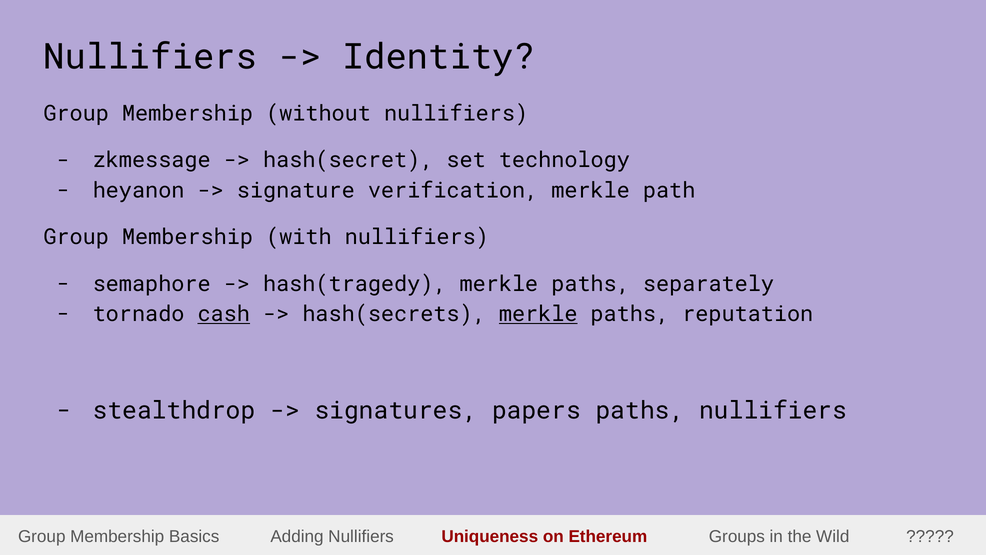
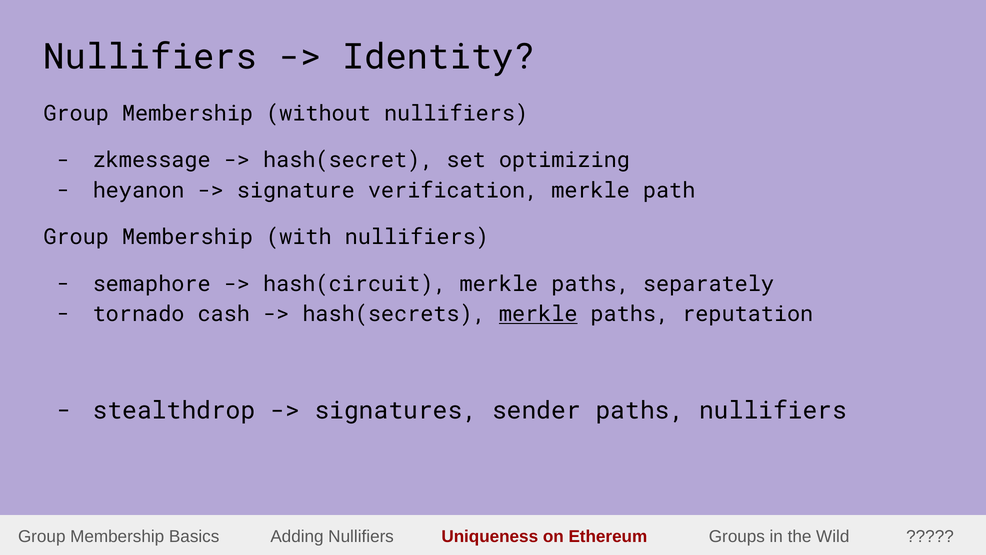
technology: technology -> optimizing
hash(tragedy: hash(tragedy -> hash(circuit
cash underline: present -> none
papers: papers -> sender
